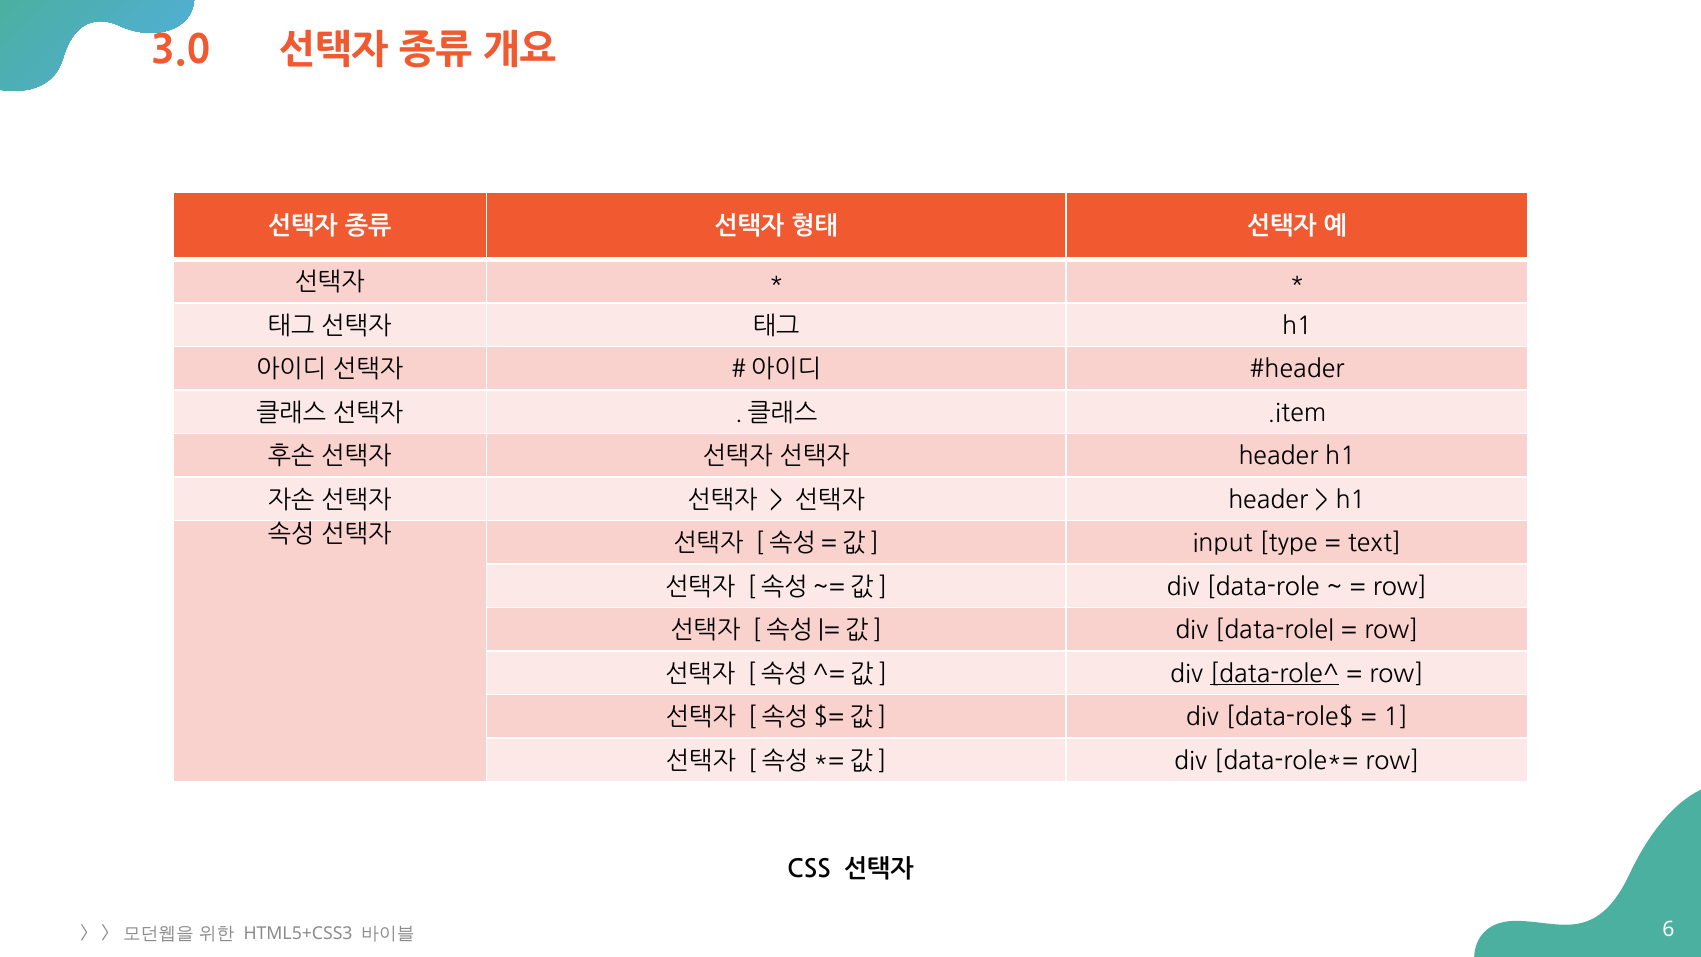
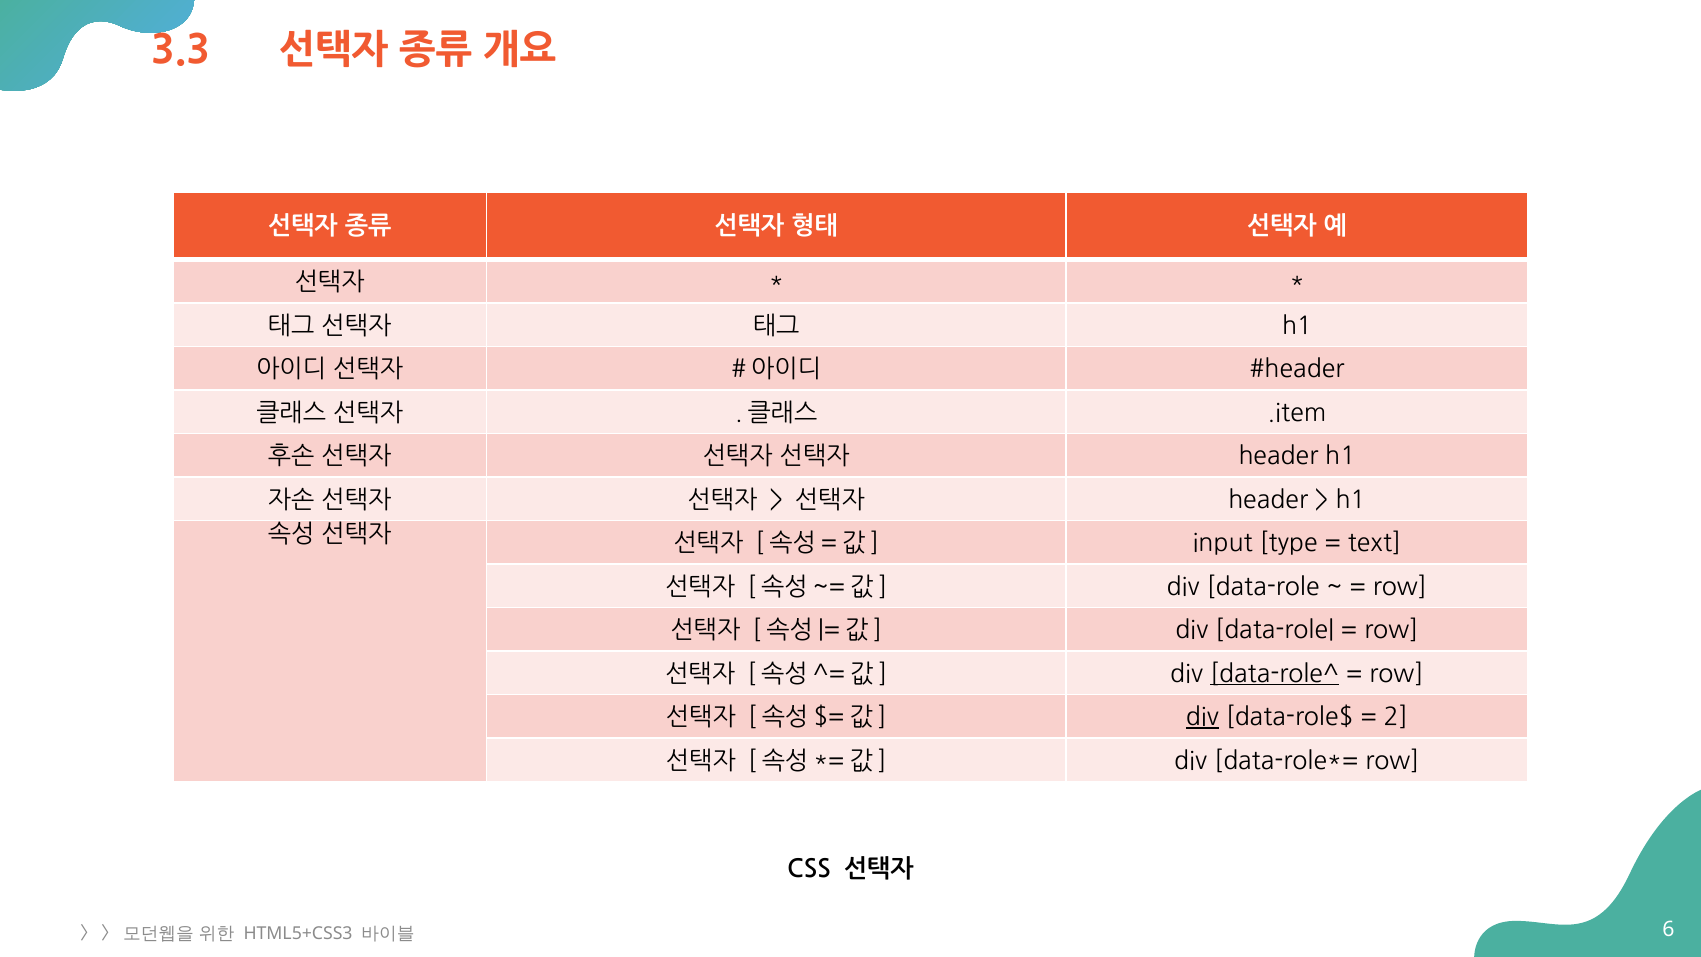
3.0: 3.0 -> 3.3
div at (1202, 717) underline: none -> present
1: 1 -> 2
